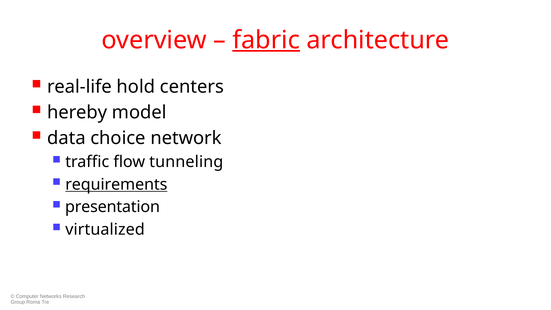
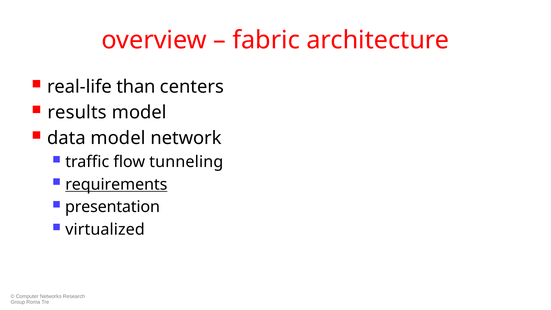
fabric underline: present -> none
hold: hold -> than
hereby: hereby -> results
data choice: choice -> model
